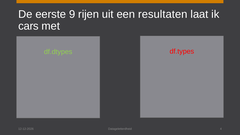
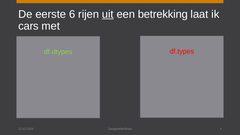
9: 9 -> 6
uit underline: none -> present
resultaten: resultaten -> betrekking
